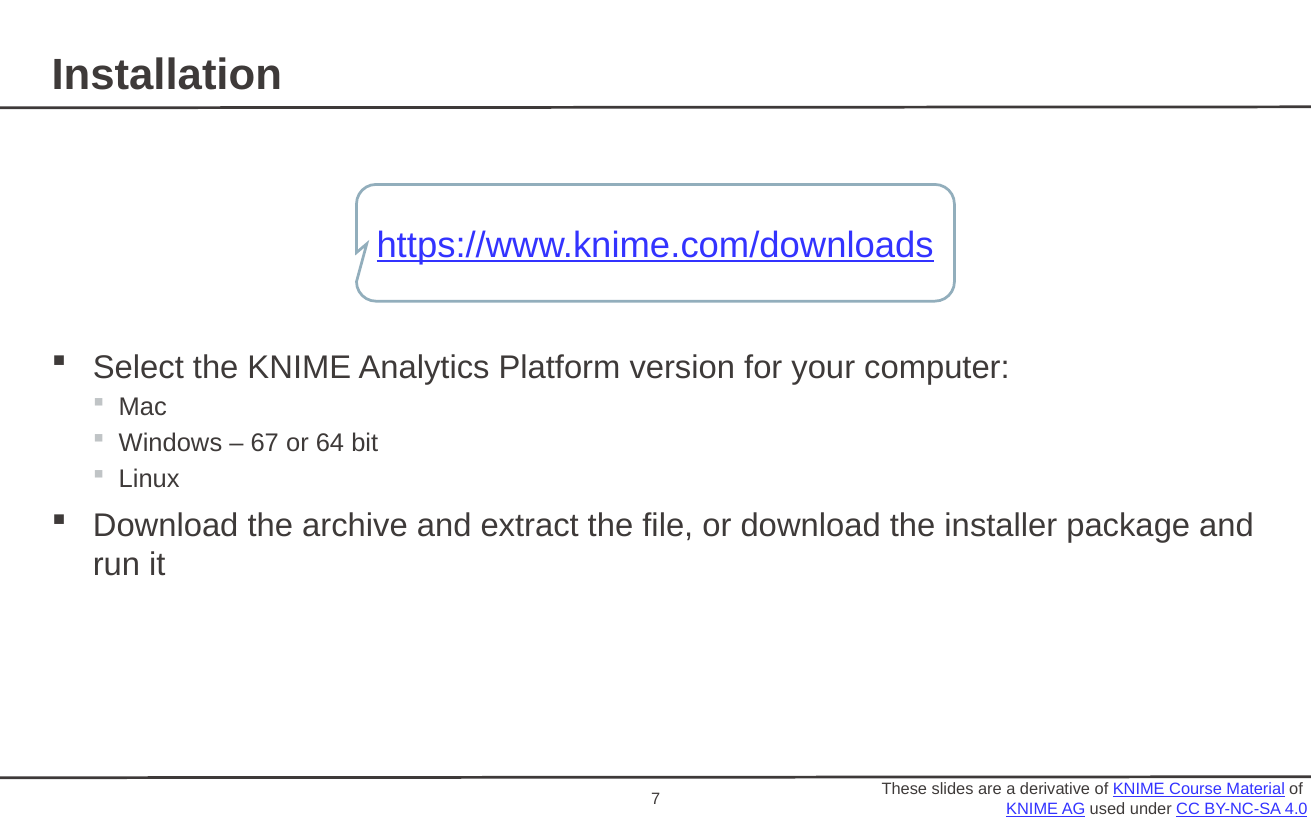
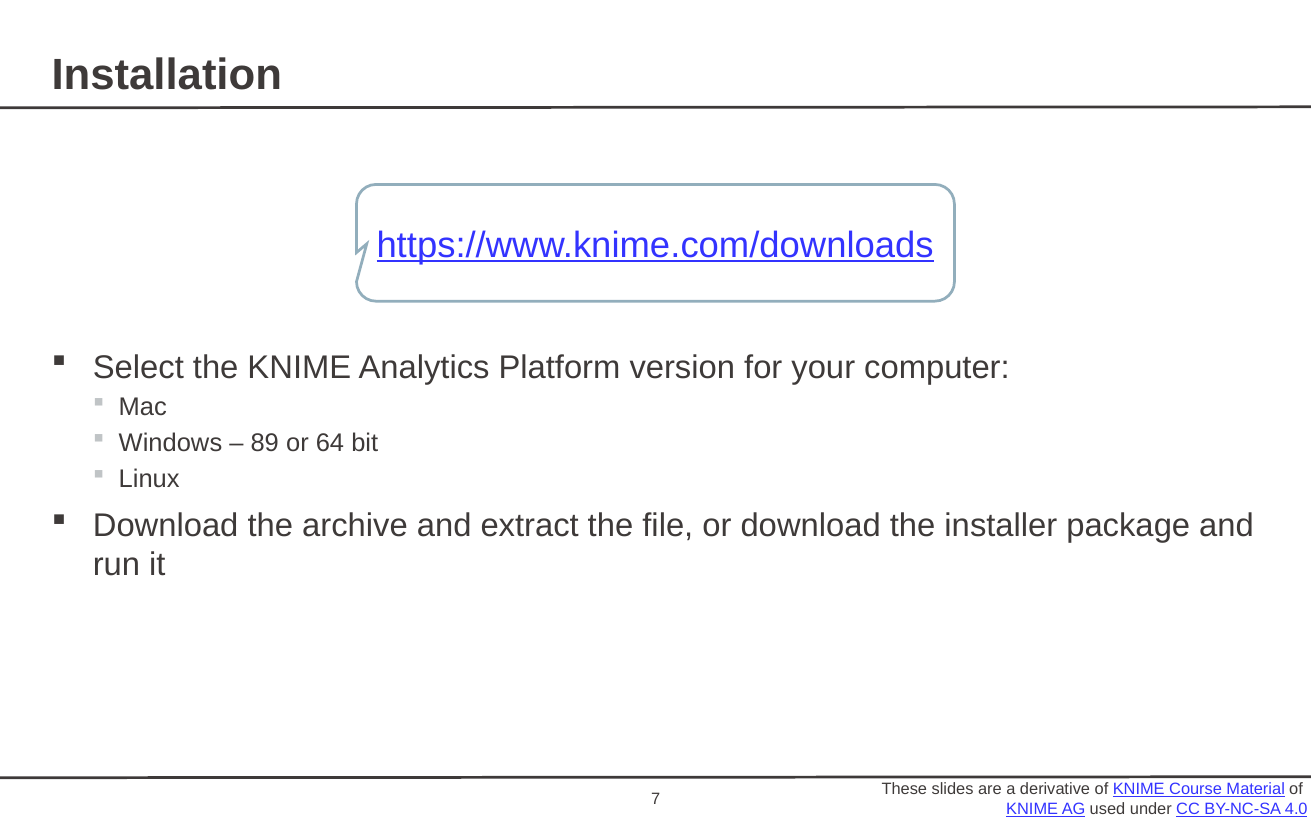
67: 67 -> 89
